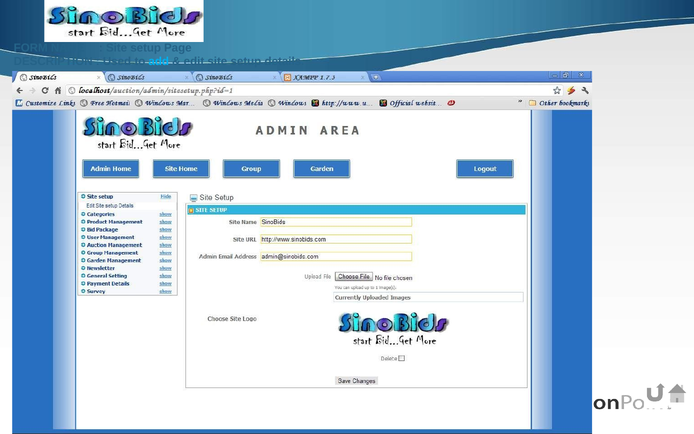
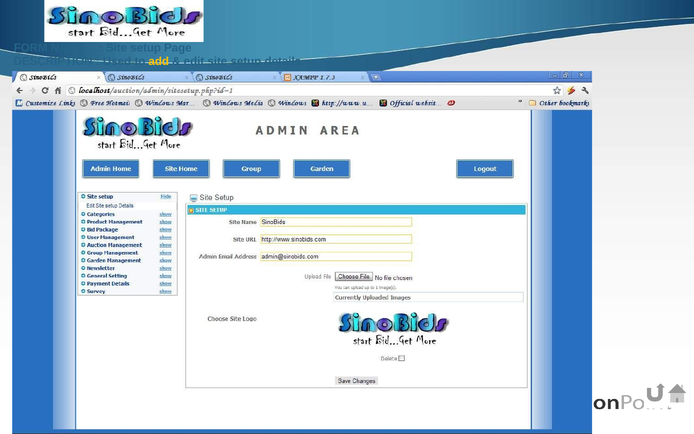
add colour: light blue -> yellow
